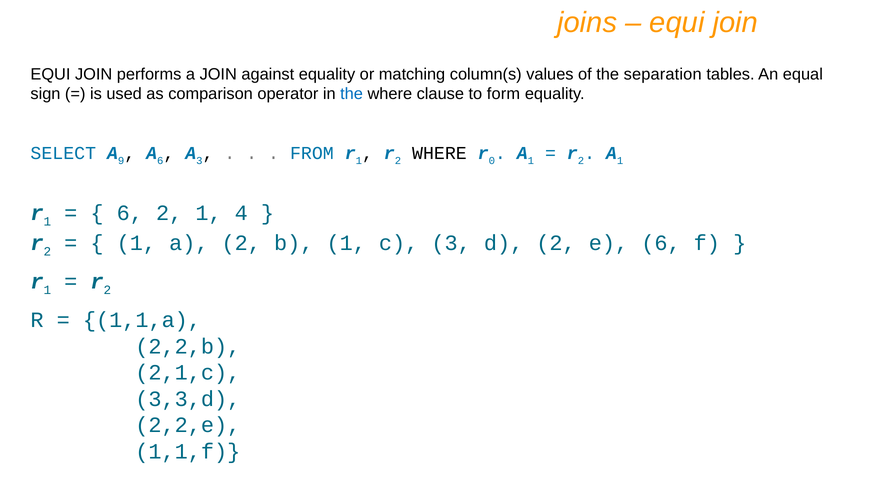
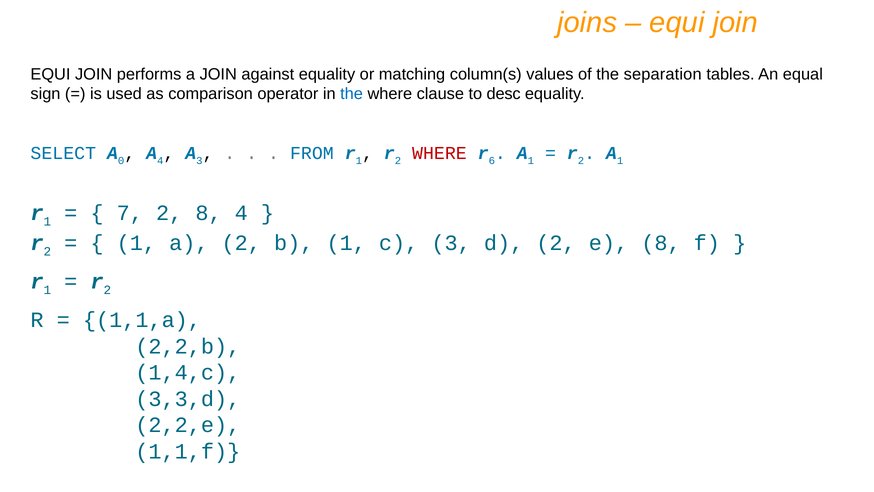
form: form -> desc
9: 9 -> 0
A 6: 6 -> 4
WHERE at (439, 153) colour: black -> red
0: 0 -> 6
6 at (130, 213): 6 -> 7
2 1: 1 -> 8
e 6: 6 -> 8
2,1,c: 2,1,c -> 1,4,c
